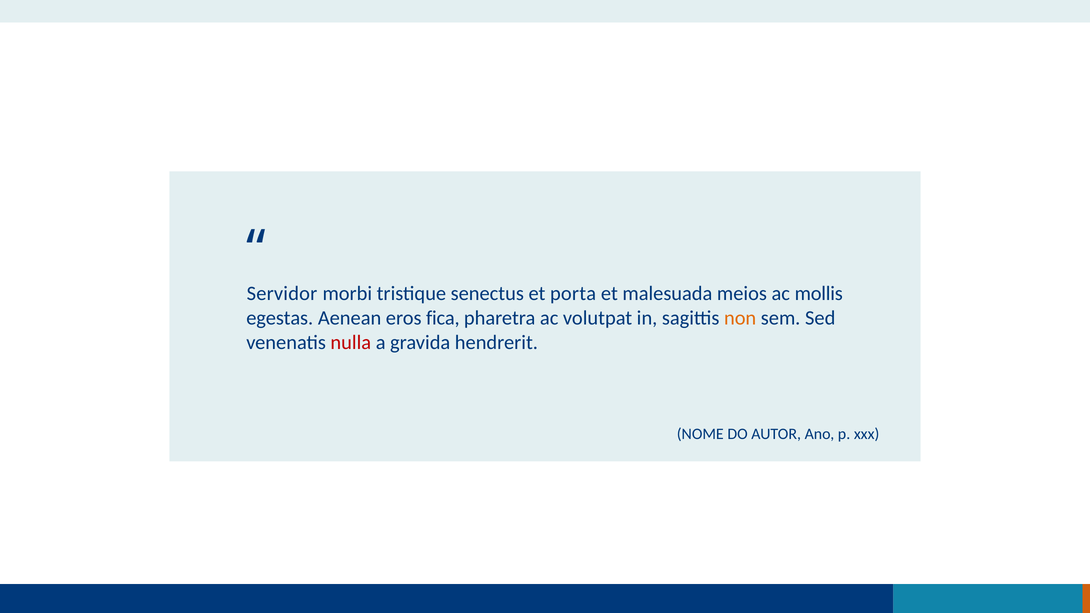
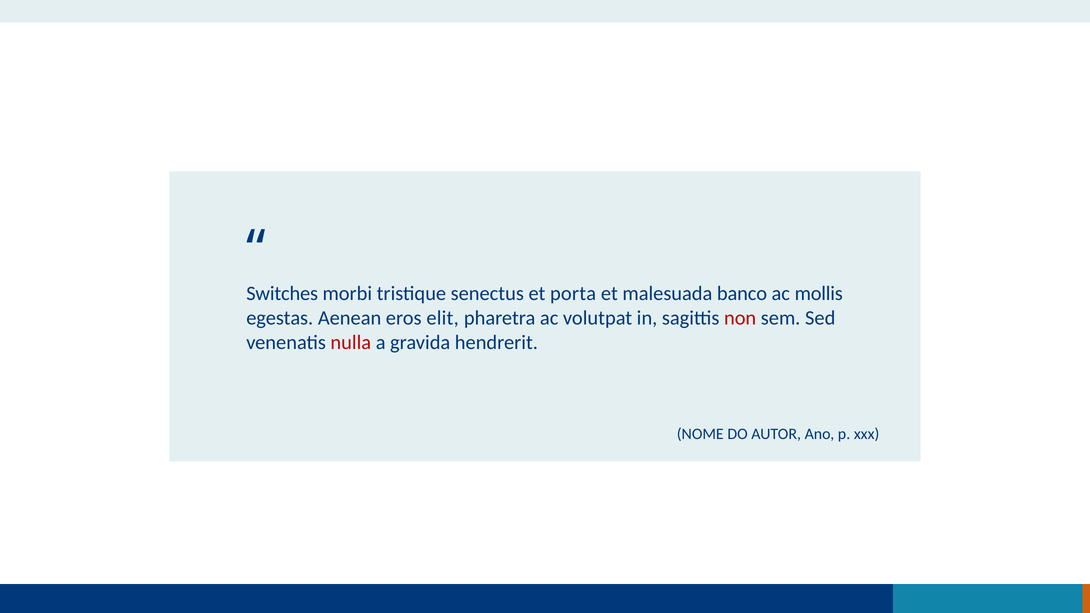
Servidor: Servidor -> Switches
meios: meios -> banco
fica: fica -> elit
non colour: orange -> red
